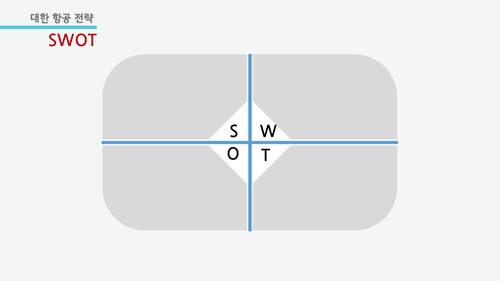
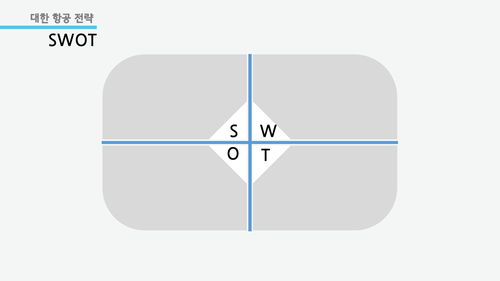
SWOT colour: red -> black
